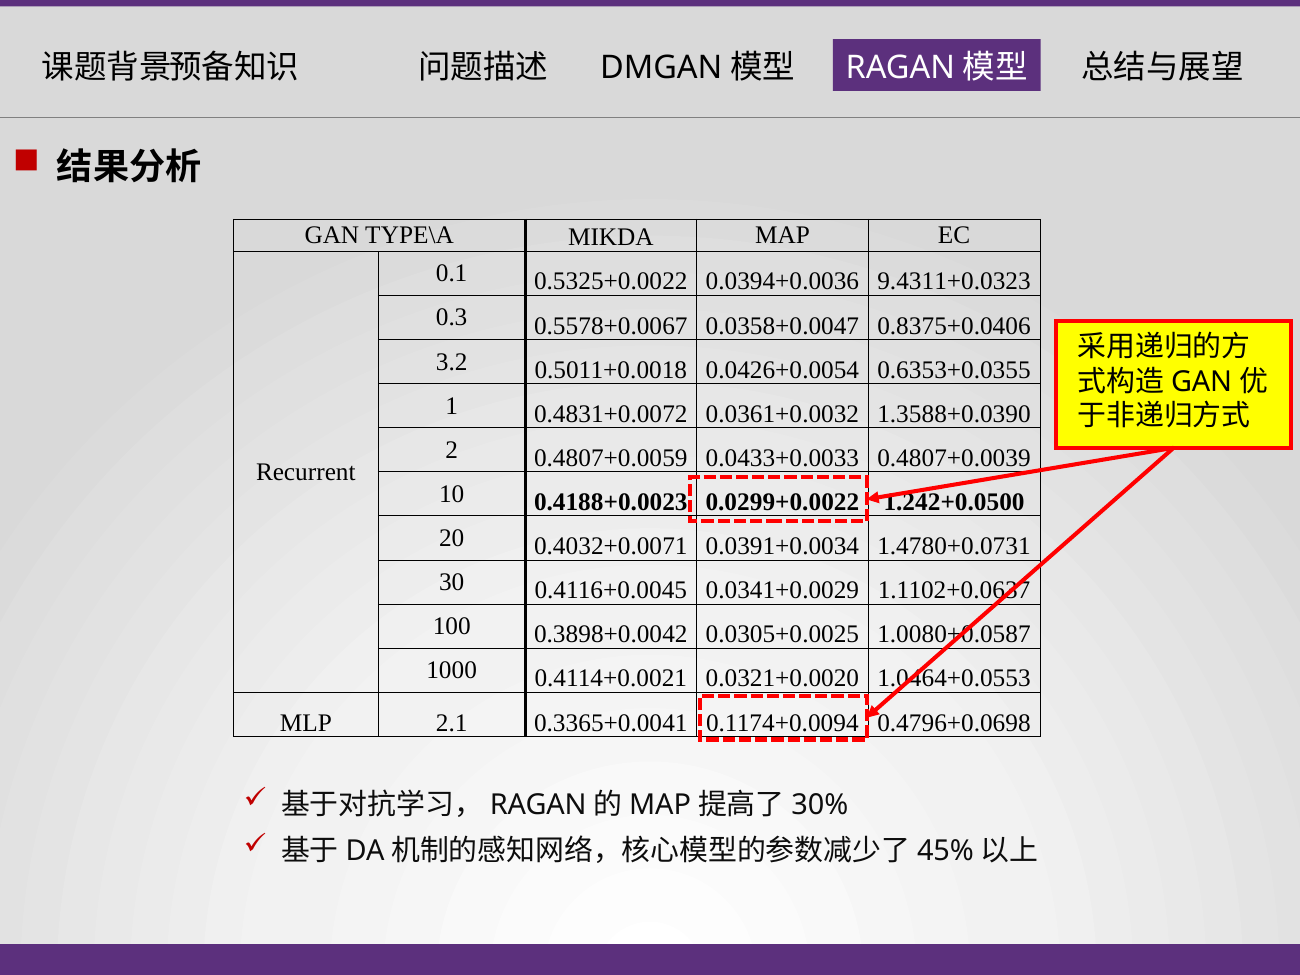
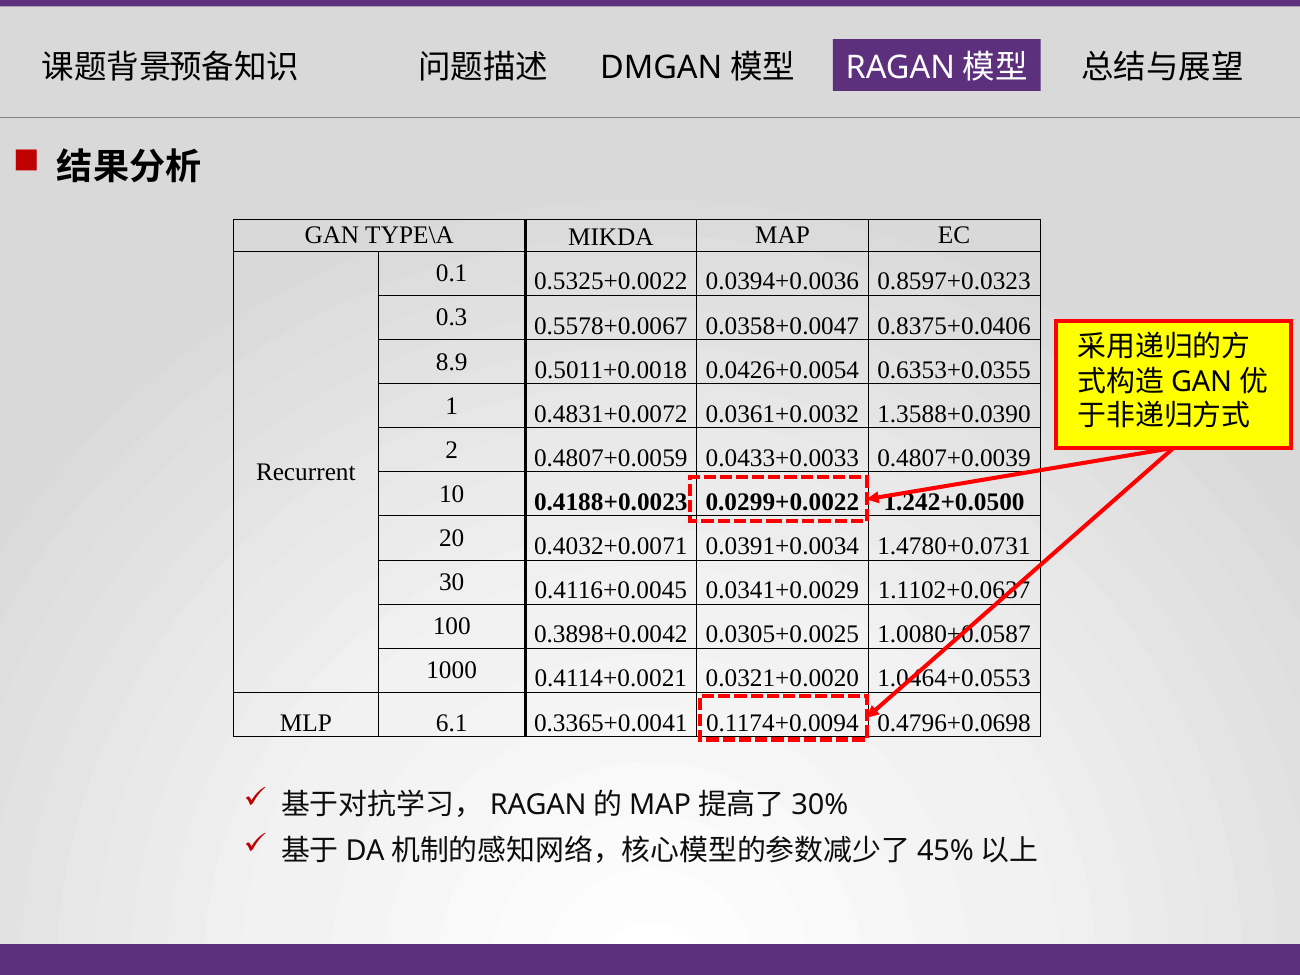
9.4311+0.0323: 9.4311+0.0323 -> 0.8597+0.0323
3.2: 3.2 -> 8.9
2.1: 2.1 -> 6.1
